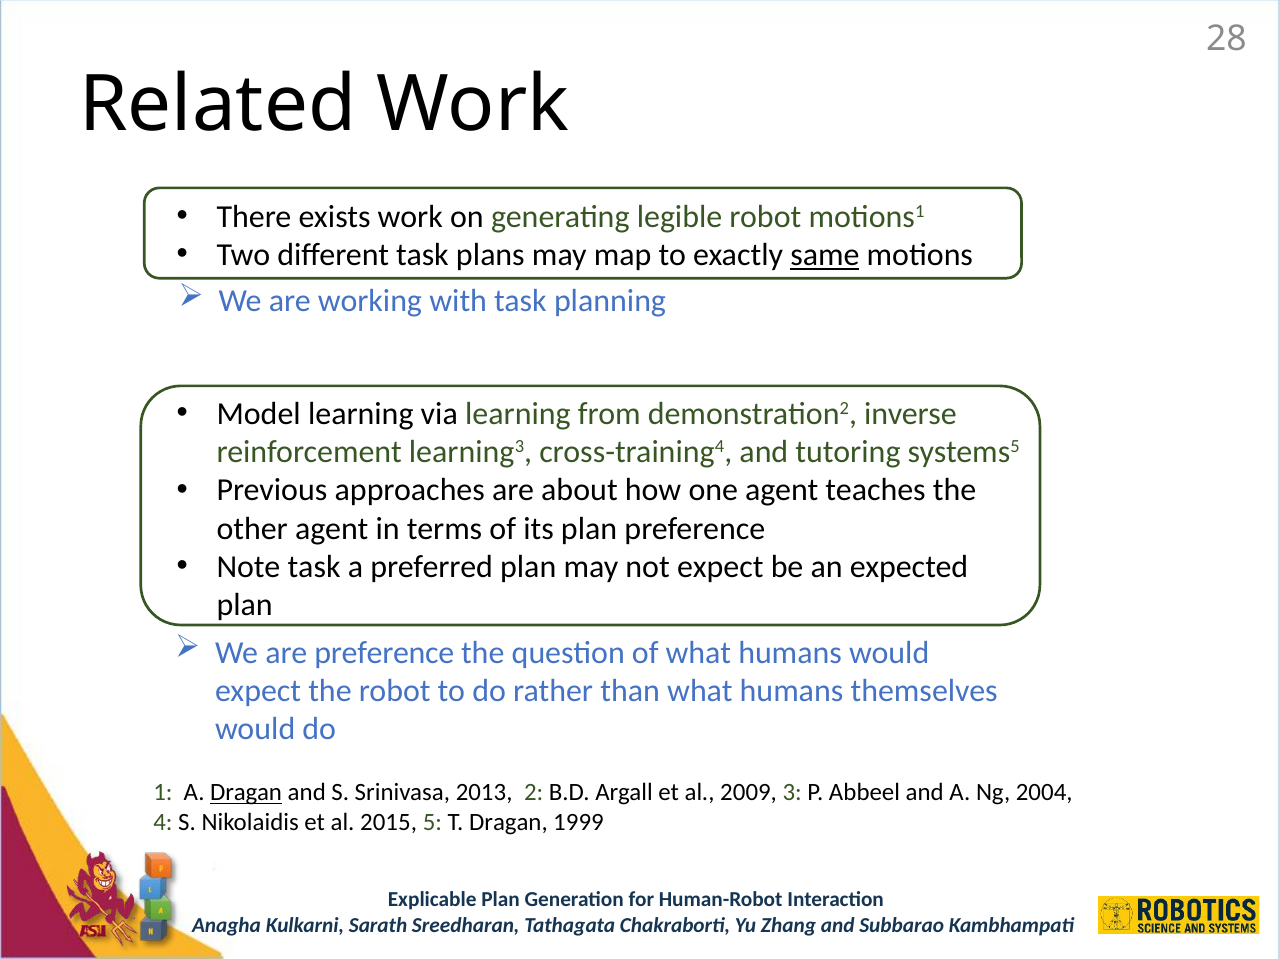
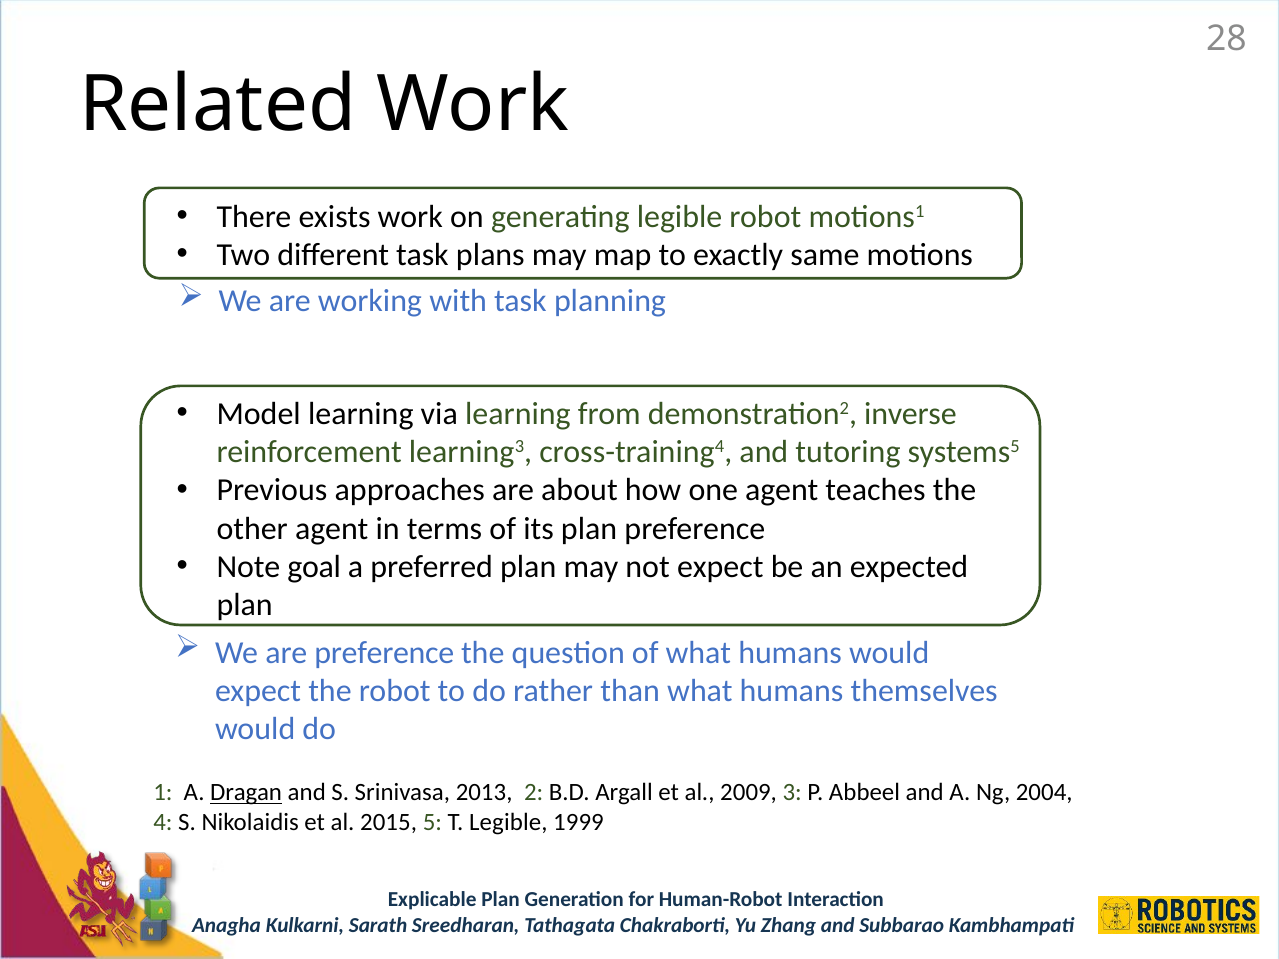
same underline: present -> none
Note task: task -> goal
T Dragan: Dragan -> Legible
